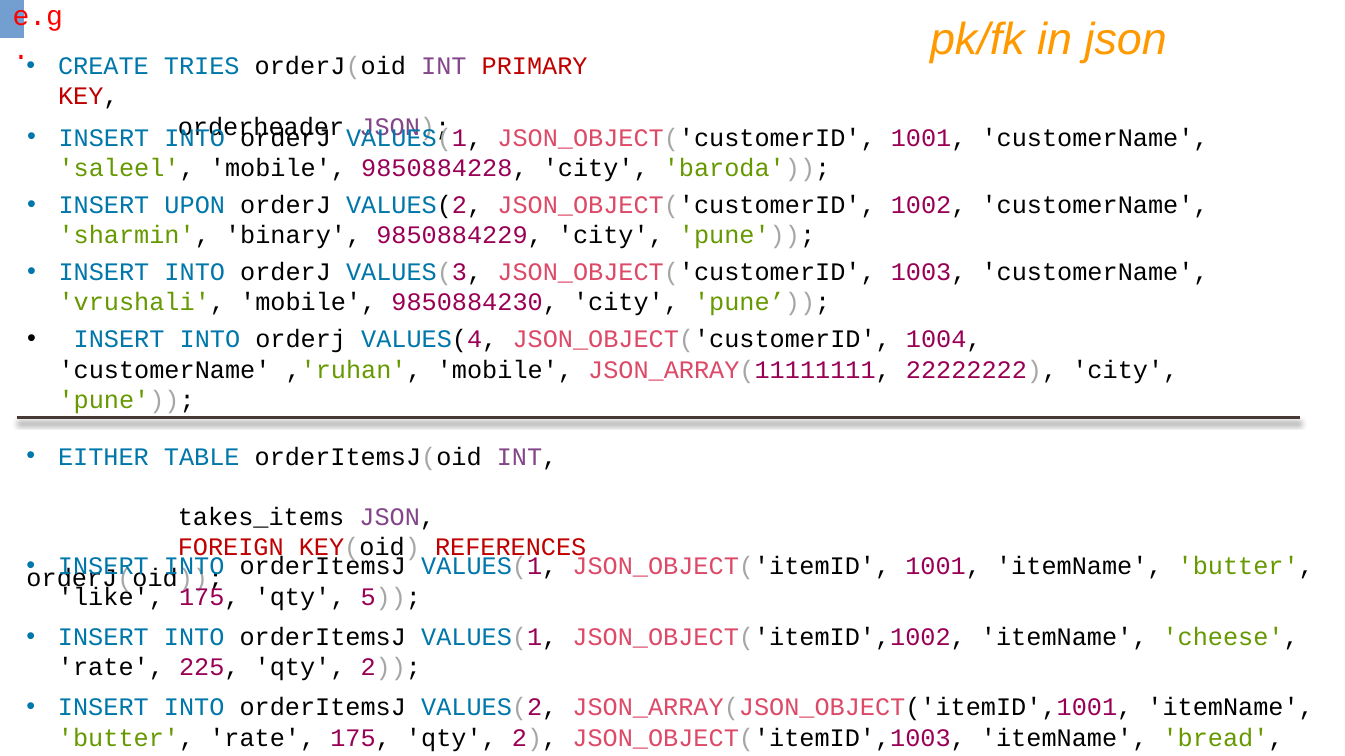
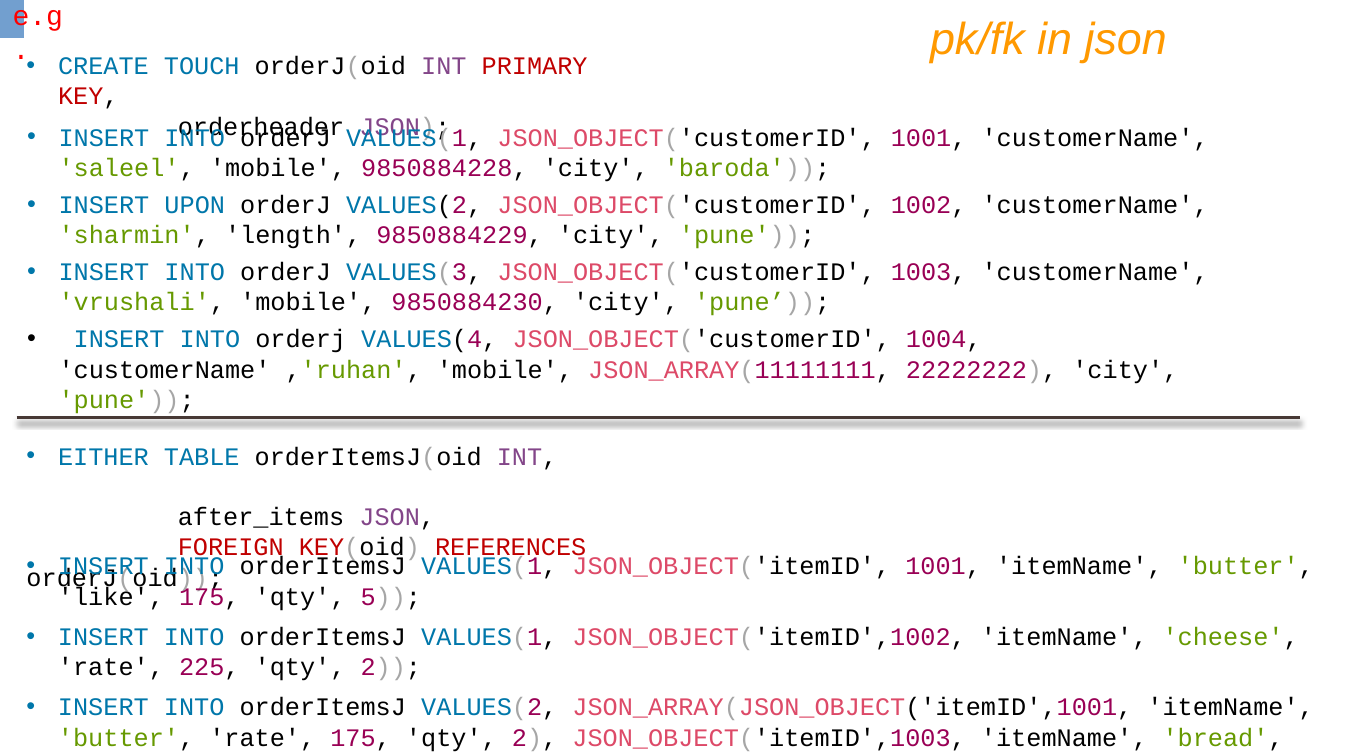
TRIES: TRIES -> TOUCH
binary: binary -> length
takes_items: takes_items -> after_items
